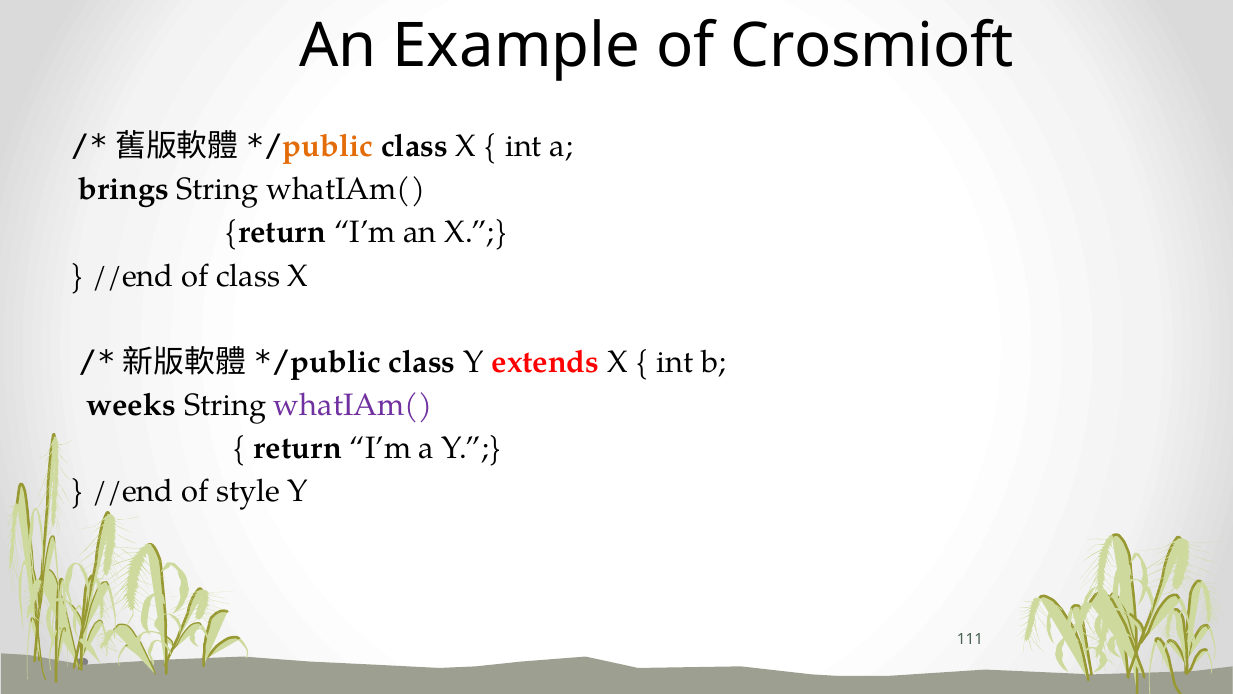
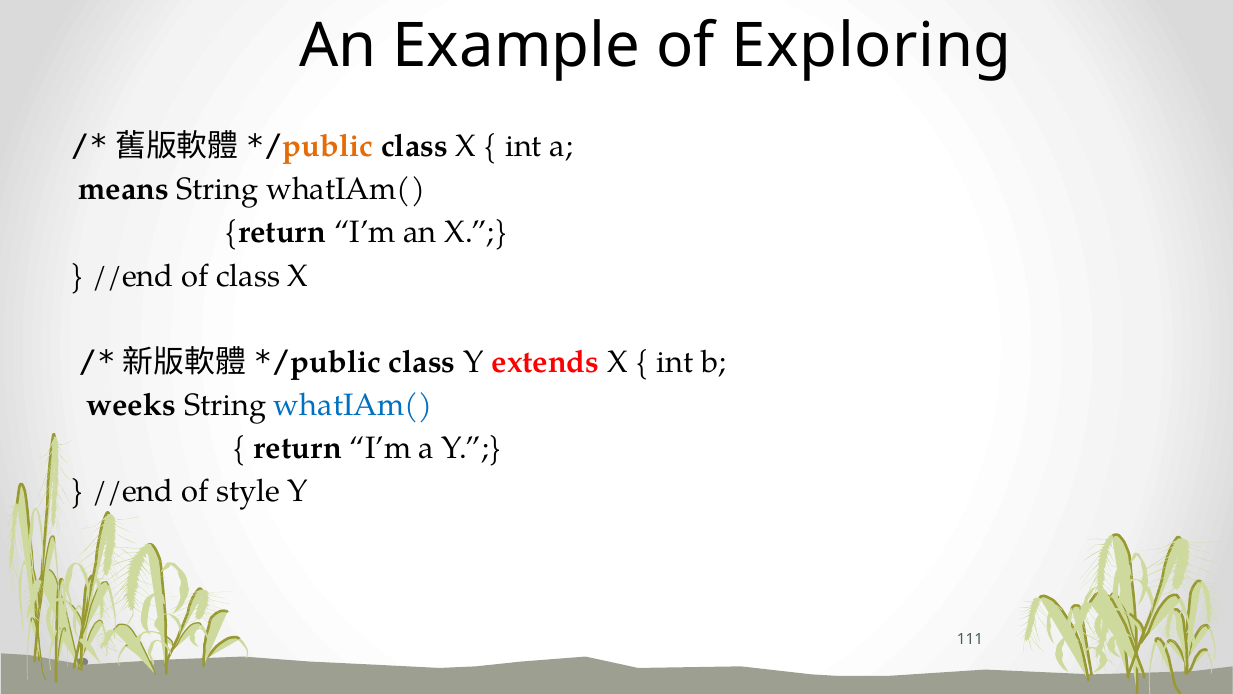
Crosmioft: Crosmioft -> Exploring
brings: brings -> means
whatIAm( at (353, 405) colour: purple -> blue
